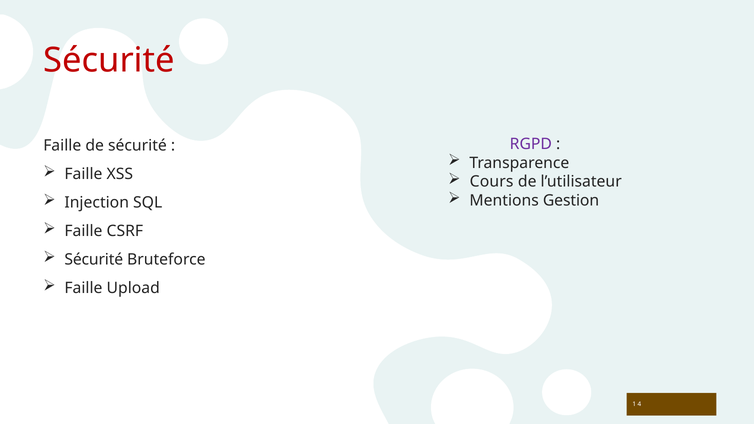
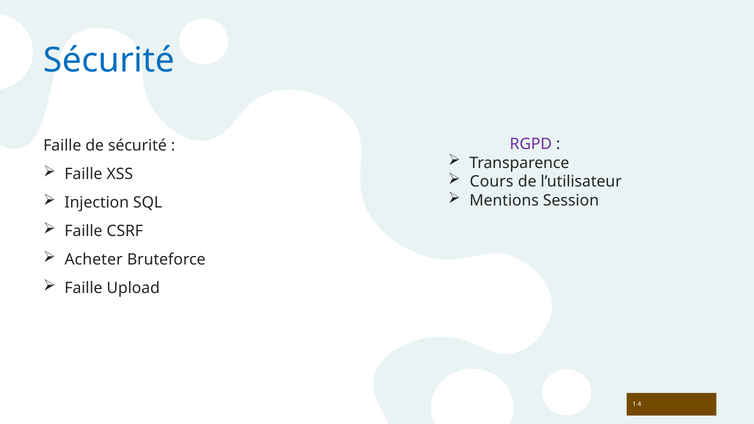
Sécurité at (109, 60) colour: red -> blue
Gestion: Gestion -> Session
Sécurité at (94, 260): Sécurité -> Acheter
